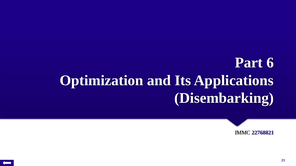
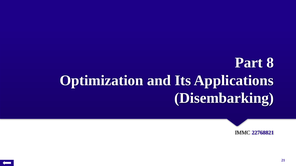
6: 6 -> 8
